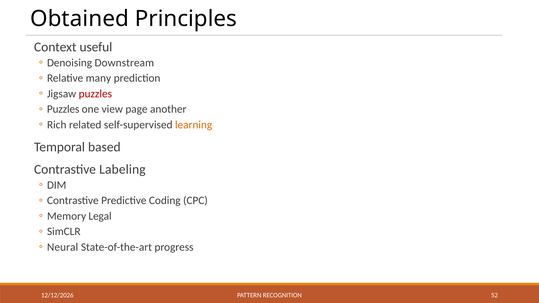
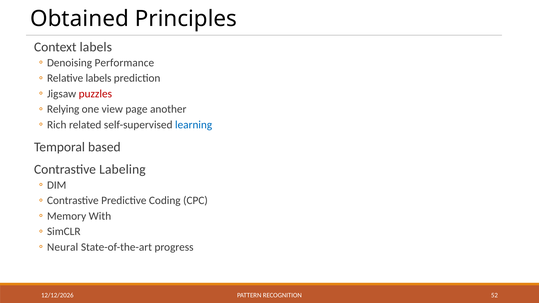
Context useful: useful -> labels
Downstream: Downstream -> Performance
Relative many: many -> labels
Puzzles at (63, 109): Puzzles -> Relying
learning colour: orange -> blue
Legal: Legal -> With
